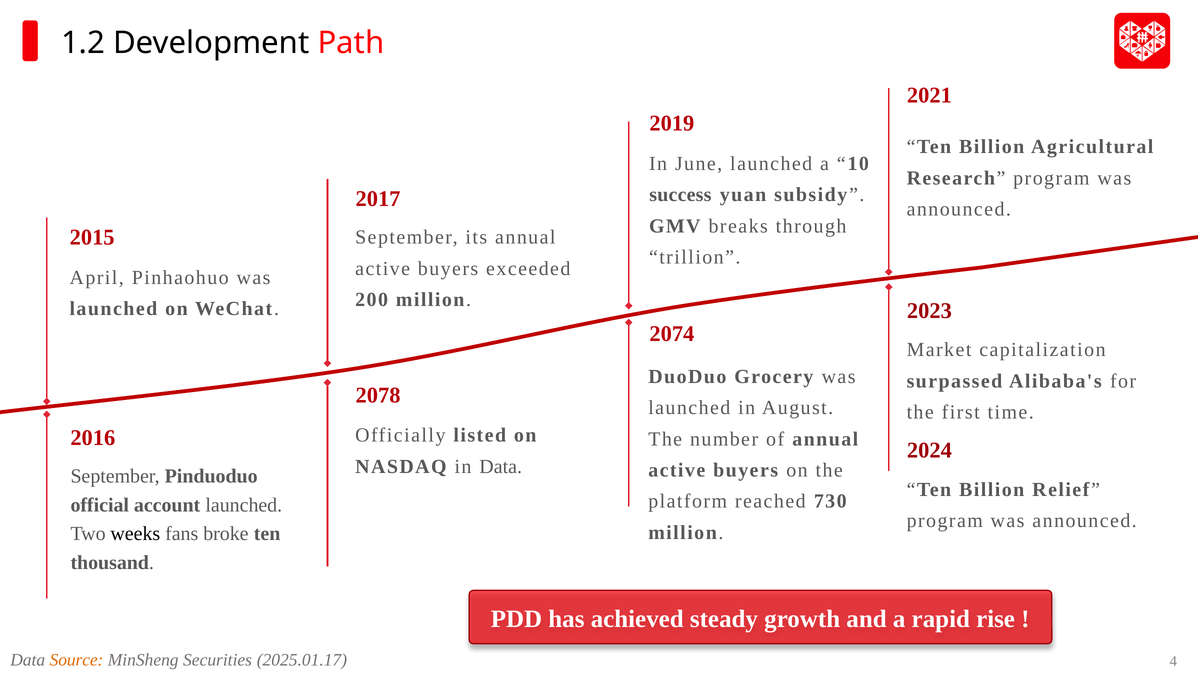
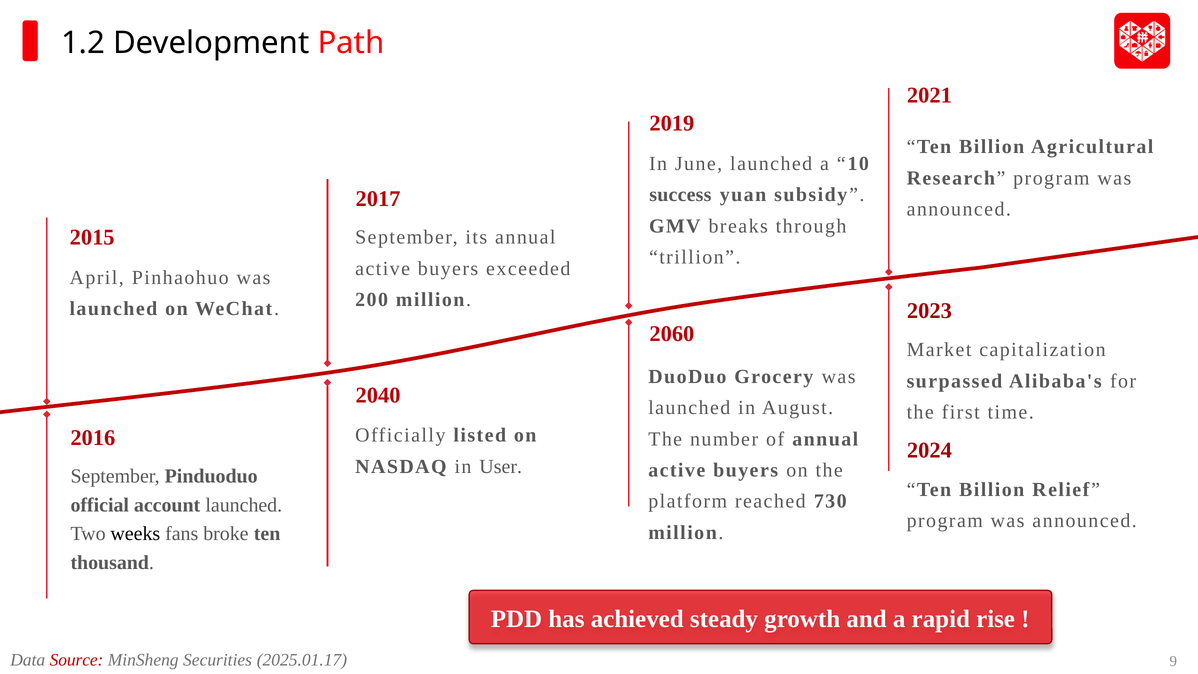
2074: 2074 -> 2060
2078: 2078 -> 2040
in Data: Data -> User
Source colour: orange -> red
4: 4 -> 9
